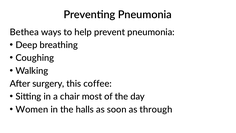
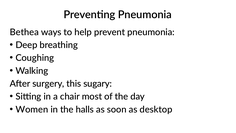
coffee: coffee -> sugary
through: through -> desktop
